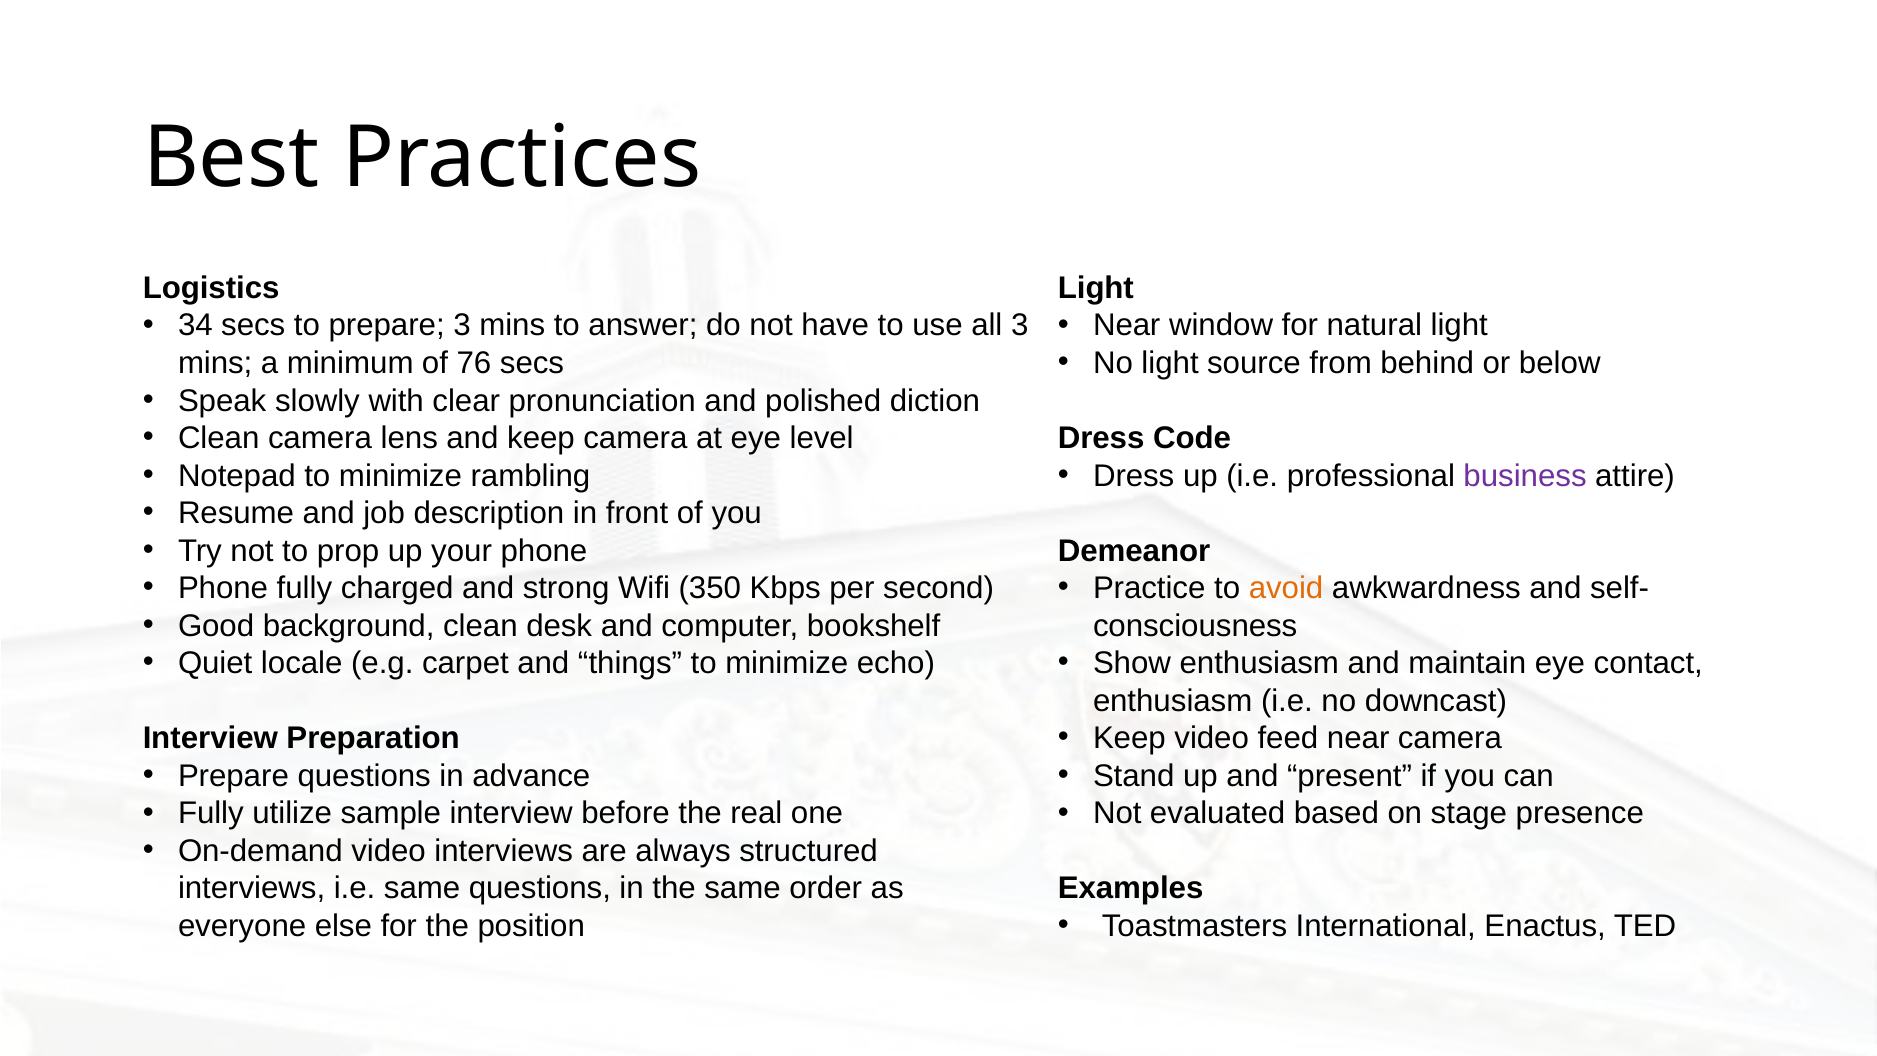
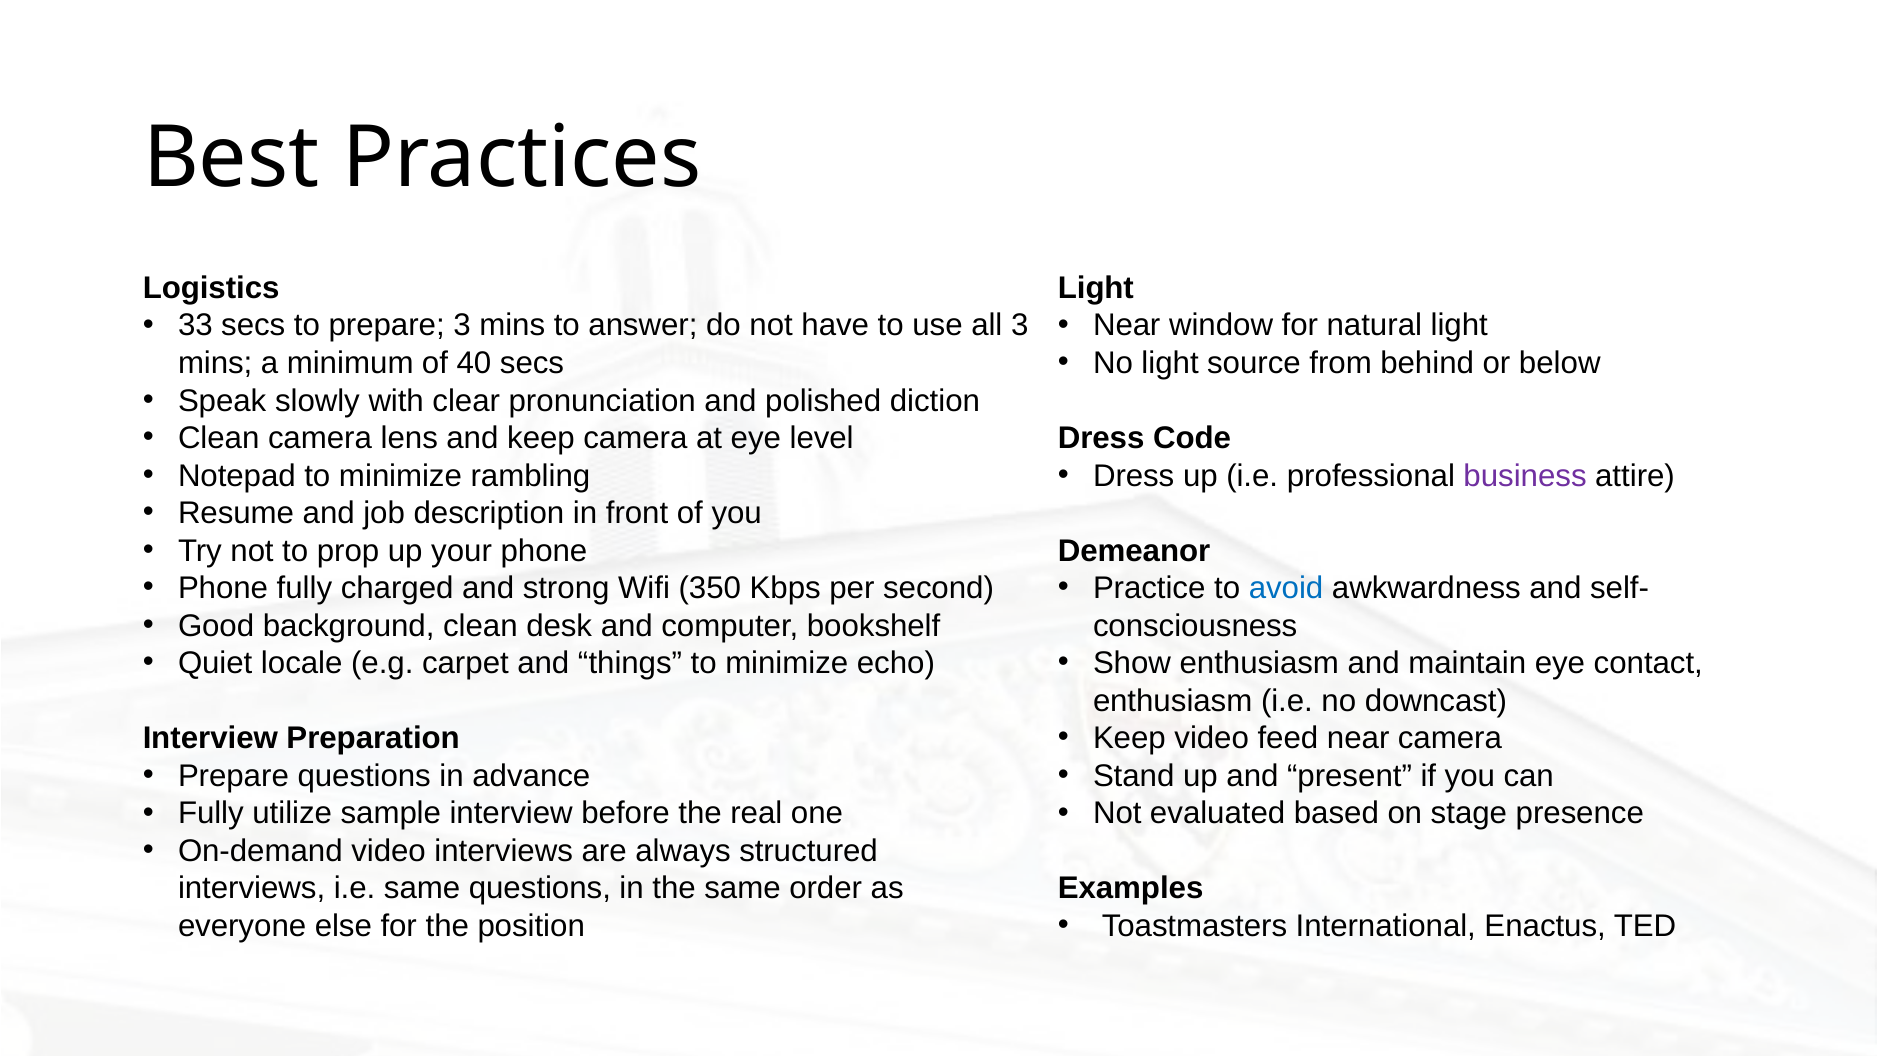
34: 34 -> 33
76: 76 -> 40
avoid colour: orange -> blue
